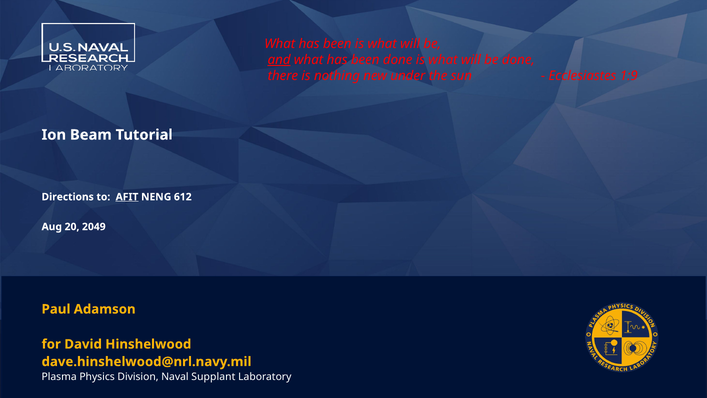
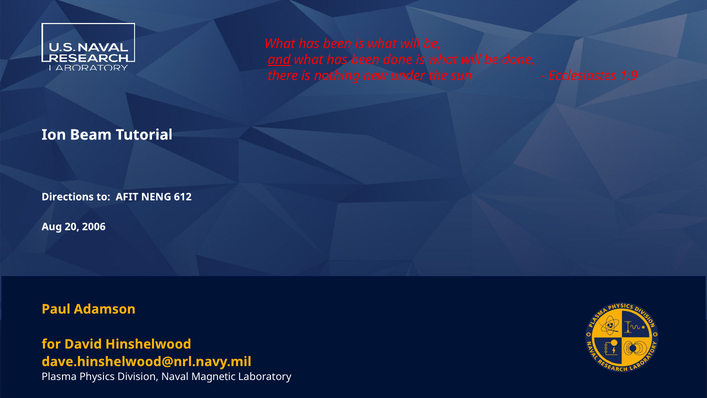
AFIT underline: present -> none
2049: 2049 -> 2006
Supplant: Supplant -> Magnetic
